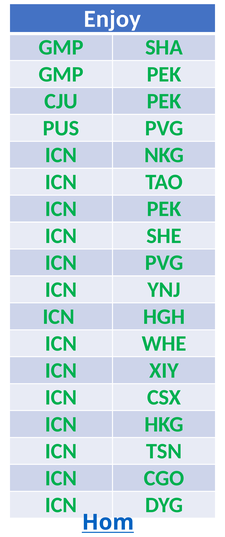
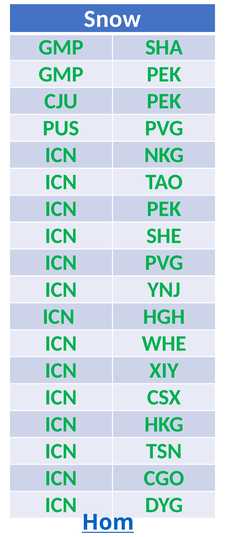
Enjoy: Enjoy -> Snow
